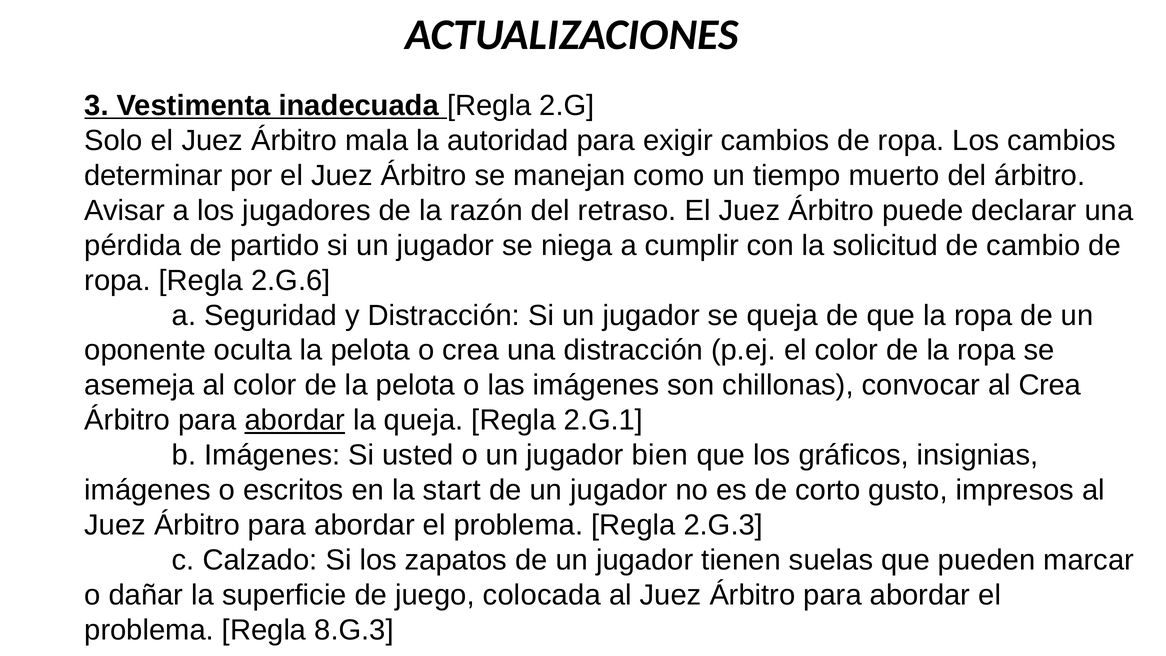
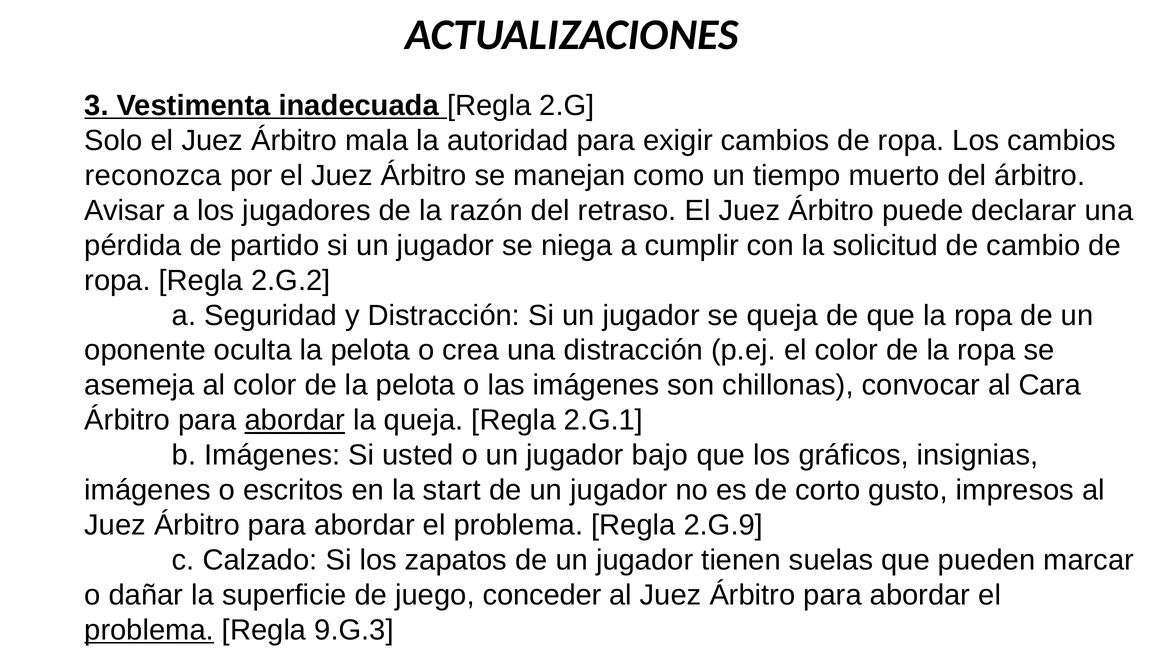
determinar: determinar -> reconozca
2.G.6: 2.G.6 -> 2.G.2
al Crea: Crea -> Cara
bien: bien -> bajo
2.G.3: 2.G.3 -> 2.G.9
colocada: colocada -> conceder
problema at (149, 630) underline: none -> present
8.G.3: 8.G.3 -> 9.G.3
